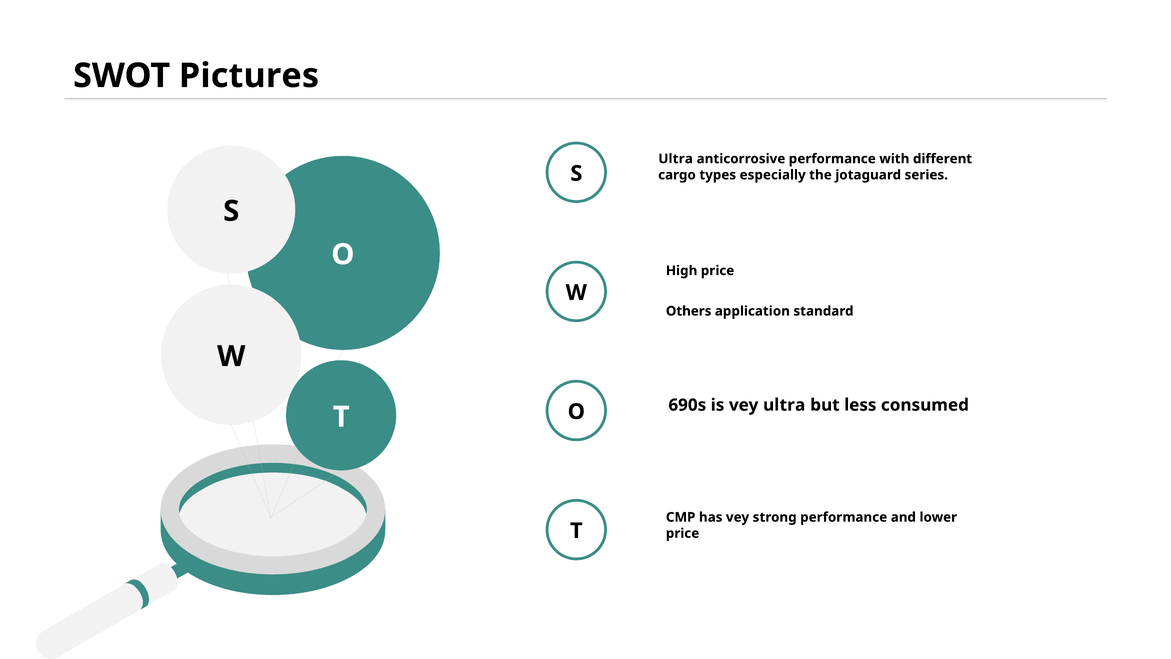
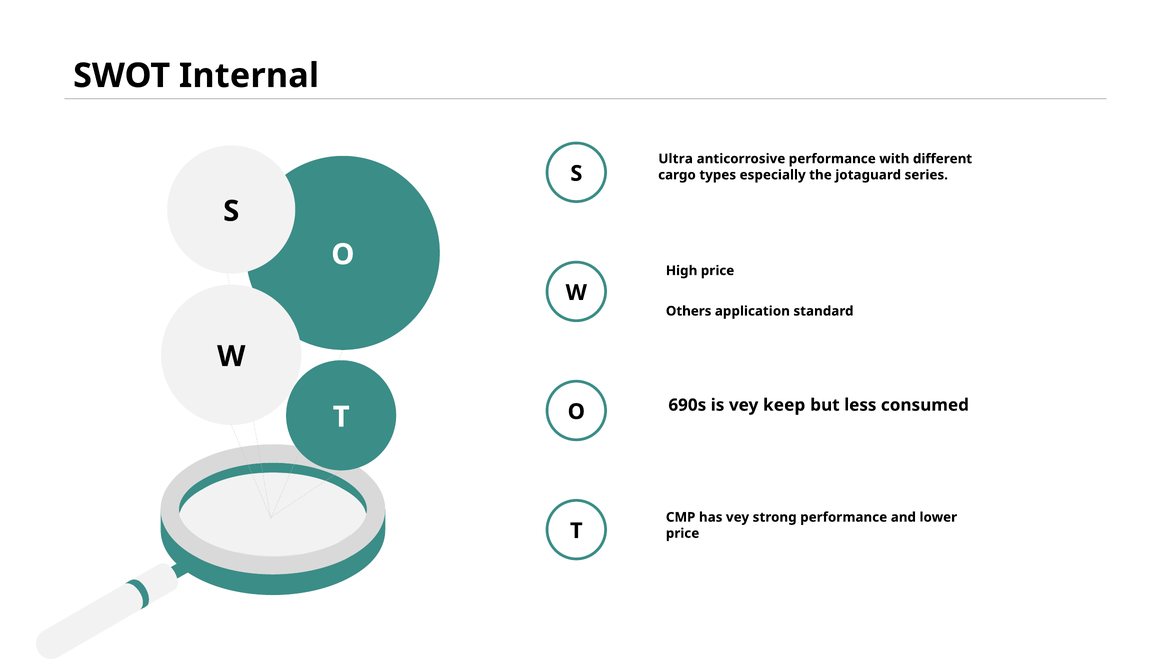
Pictures: Pictures -> Internal
vey ultra: ultra -> keep
